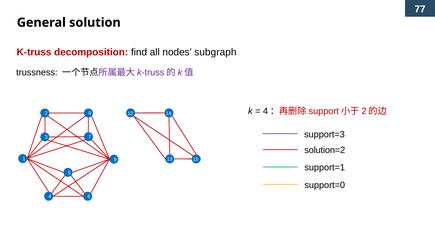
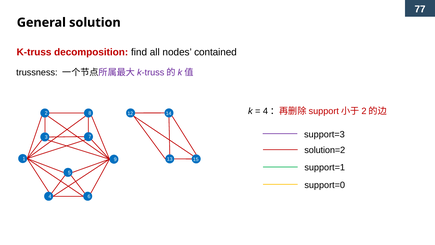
subgraph: subgraph -> contained
